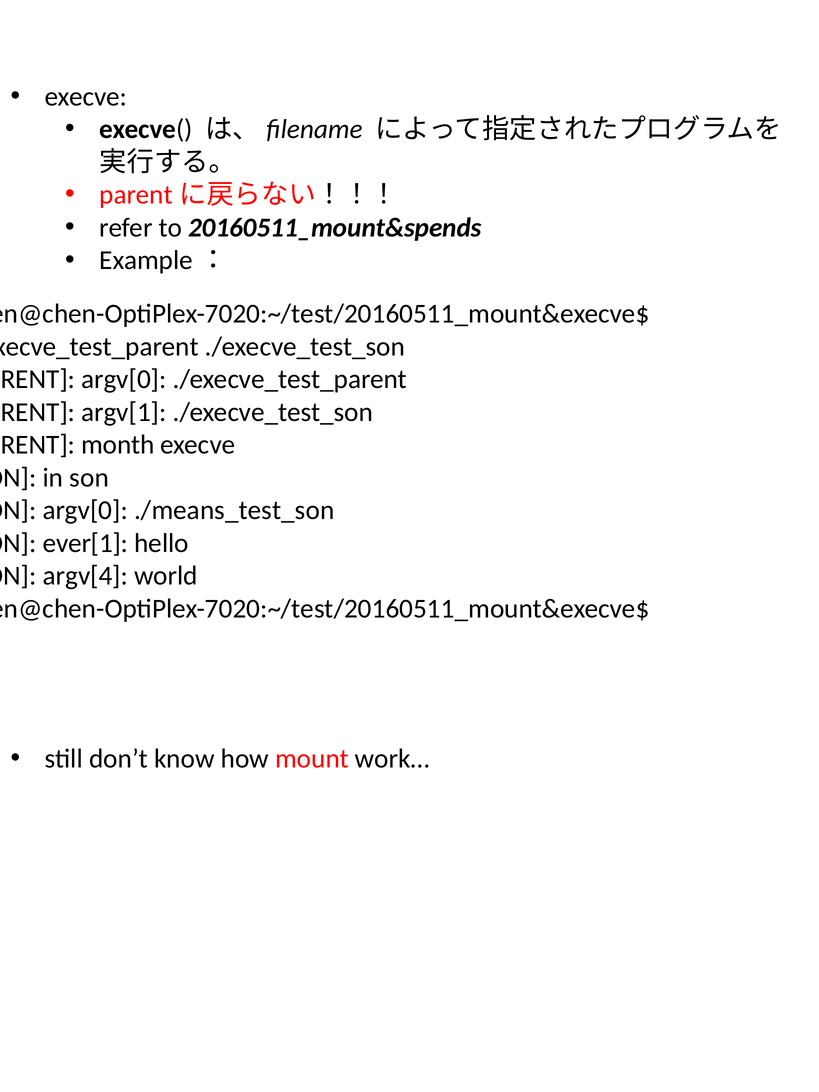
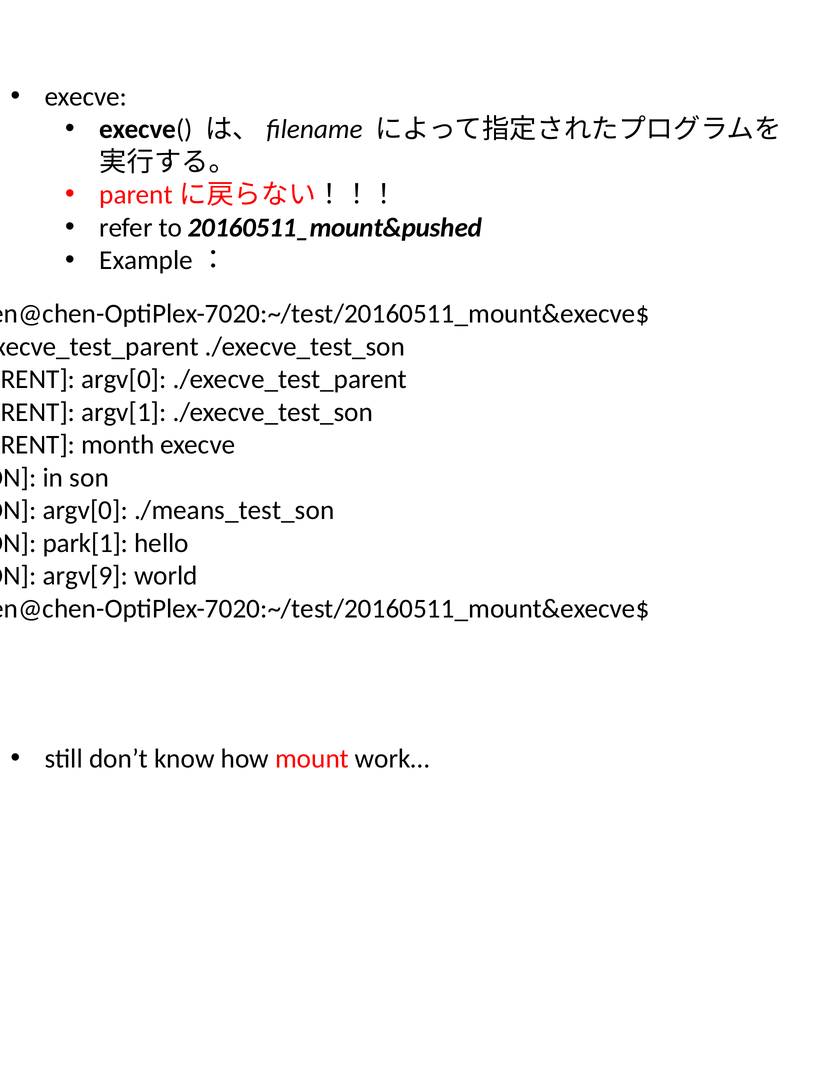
20160511_mount&spends: 20160511_mount&spends -> 20160511_mount&pushed
ever[1: ever[1 -> park[1
argv[4: argv[4 -> argv[9
